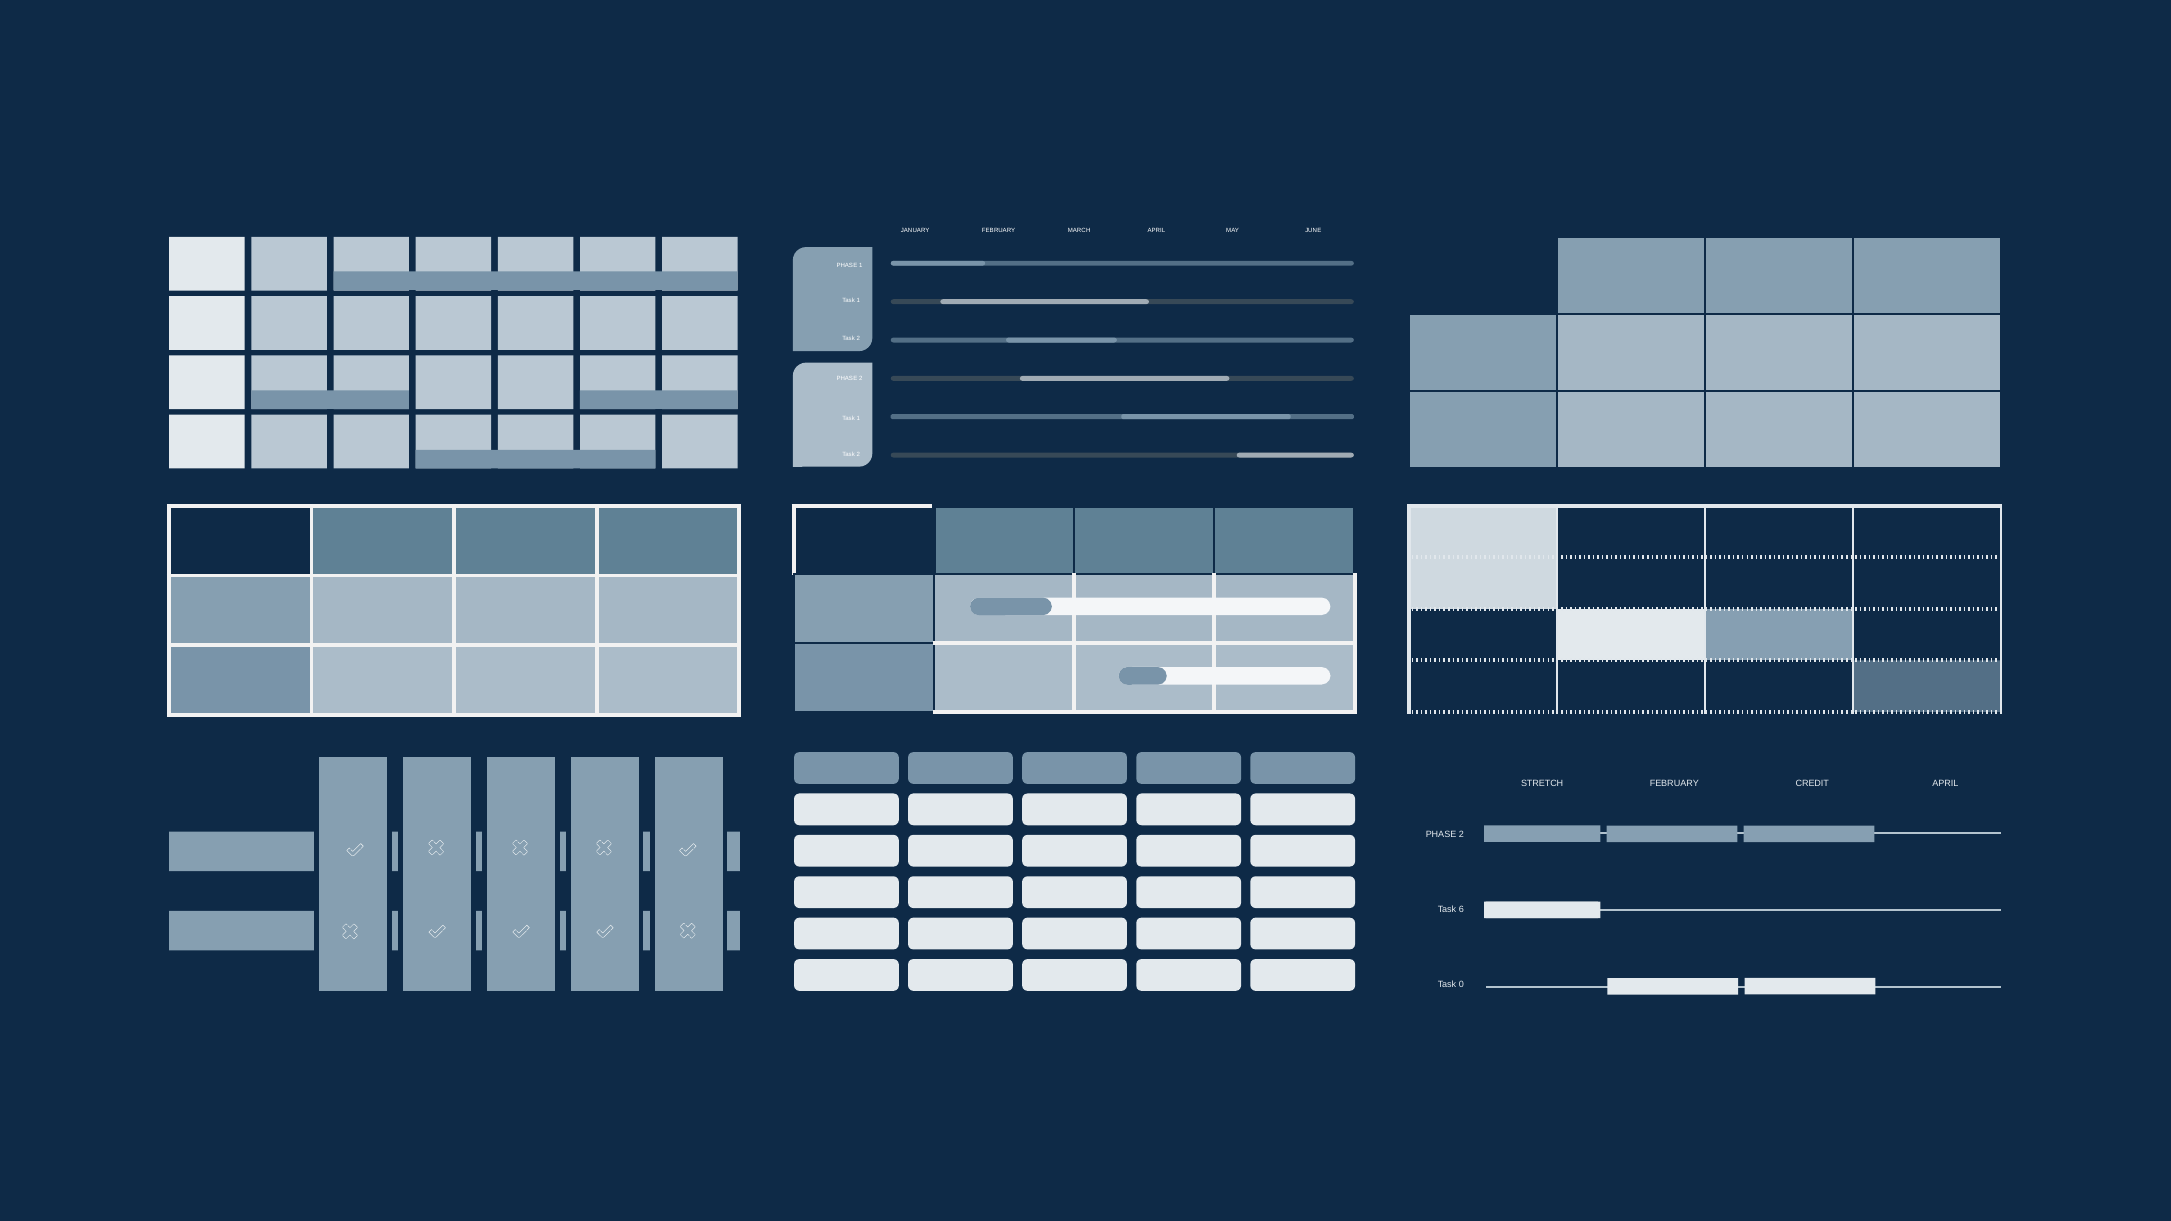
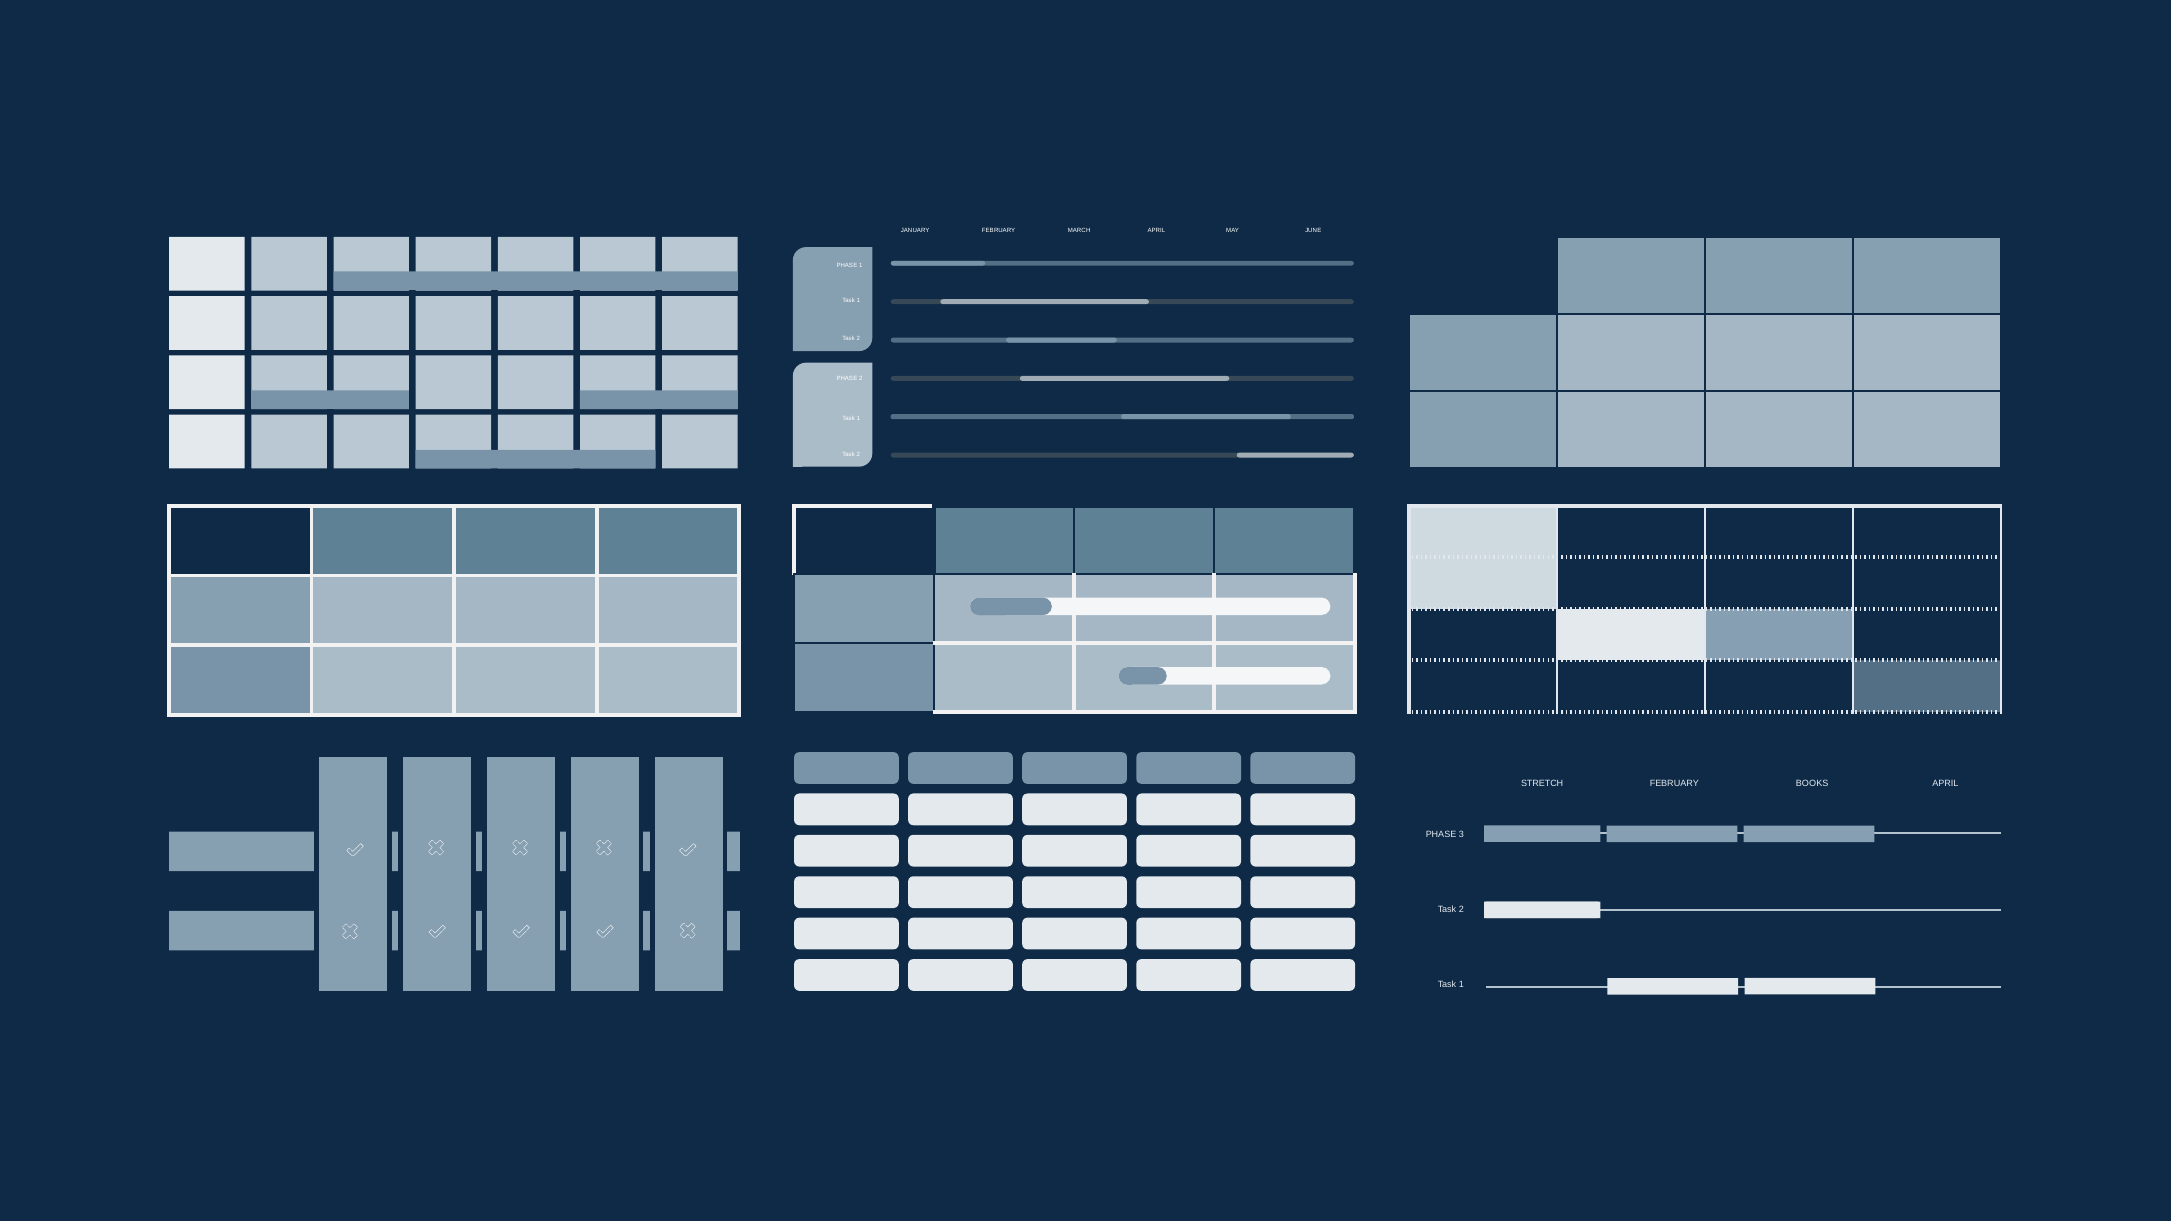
CREDIT: CREDIT -> BOOKS
2 at (1461, 834): 2 -> 3
6 at (1461, 909): 6 -> 2
0 at (1461, 984): 0 -> 1
